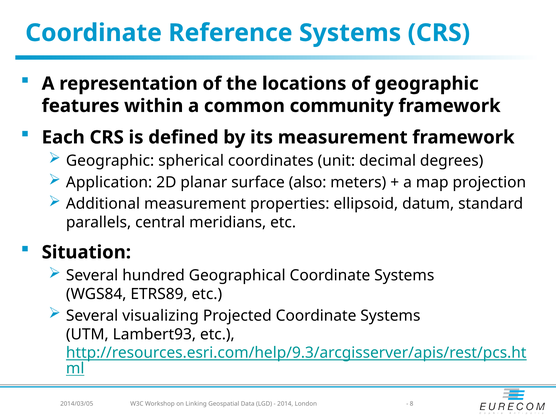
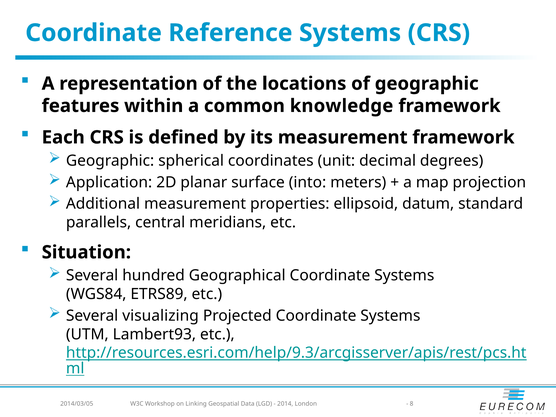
community: community -> knowledge
also: also -> into
